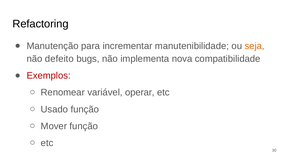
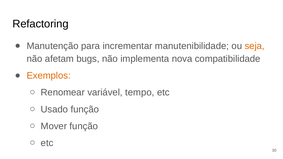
defeito: defeito -> afetam
Exemplos colour: red -> orange
operar: operar -> tempo
